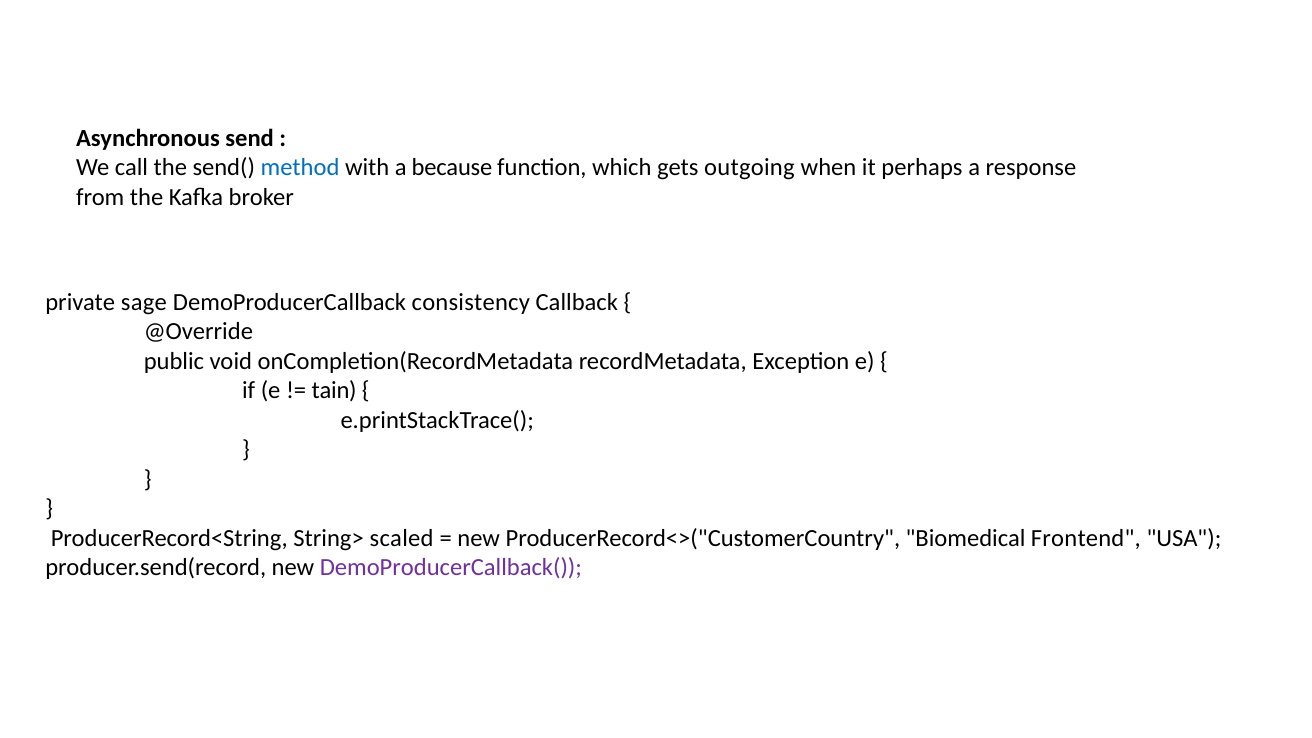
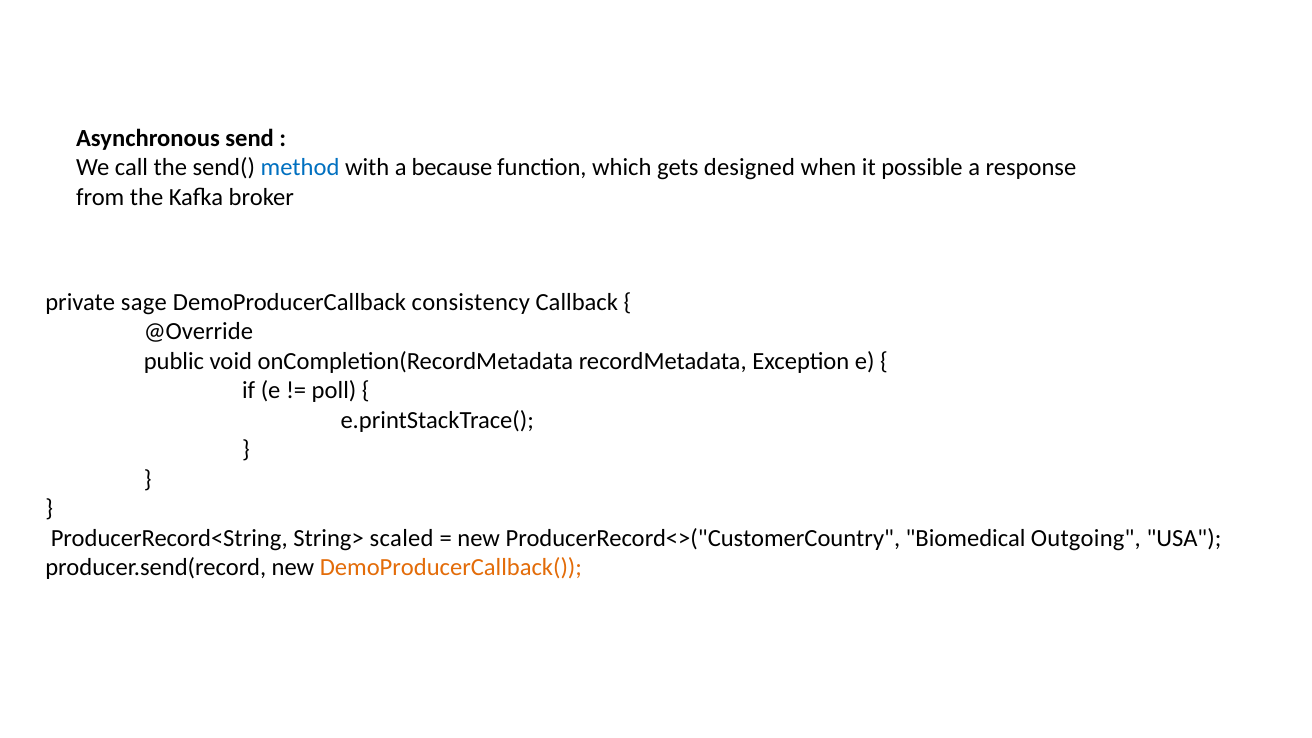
outgoing: outgoing -> designed
perhaps: perhaps -> possible
tain: tain -> poll
Frontend: Frontend -> Outgoing
DemoProducerCallback( colour: purple -> orange
